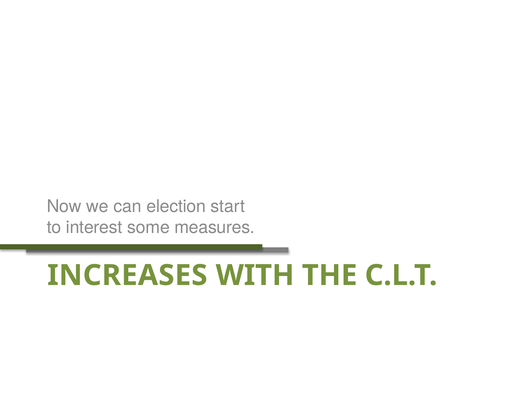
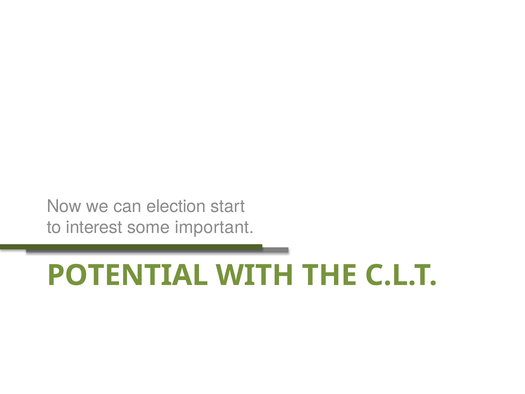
measures: measures -> important
INCREASES: INCREASES -> POTENTIAL
